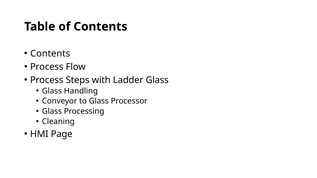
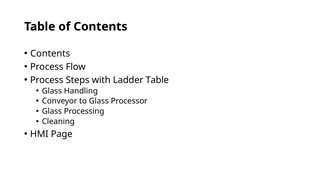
Ladder Glass: Glass -> Table
